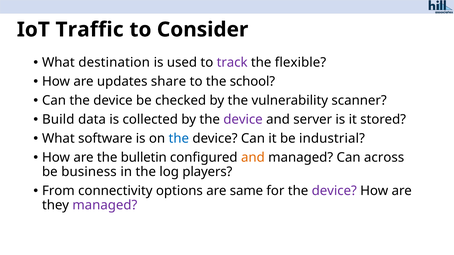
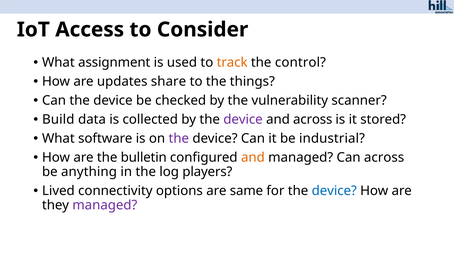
Traffic: Traffic -> Access
destination: destination -> assignment
track colour: purple -> orange
flexible: flexible -> control
school: school -> things
and server: server -> across
the at (179, 139) colour: blue -> purple
business: business -> anything
From: From -> Lived
device at (334, 191) colour: purple -> blue
